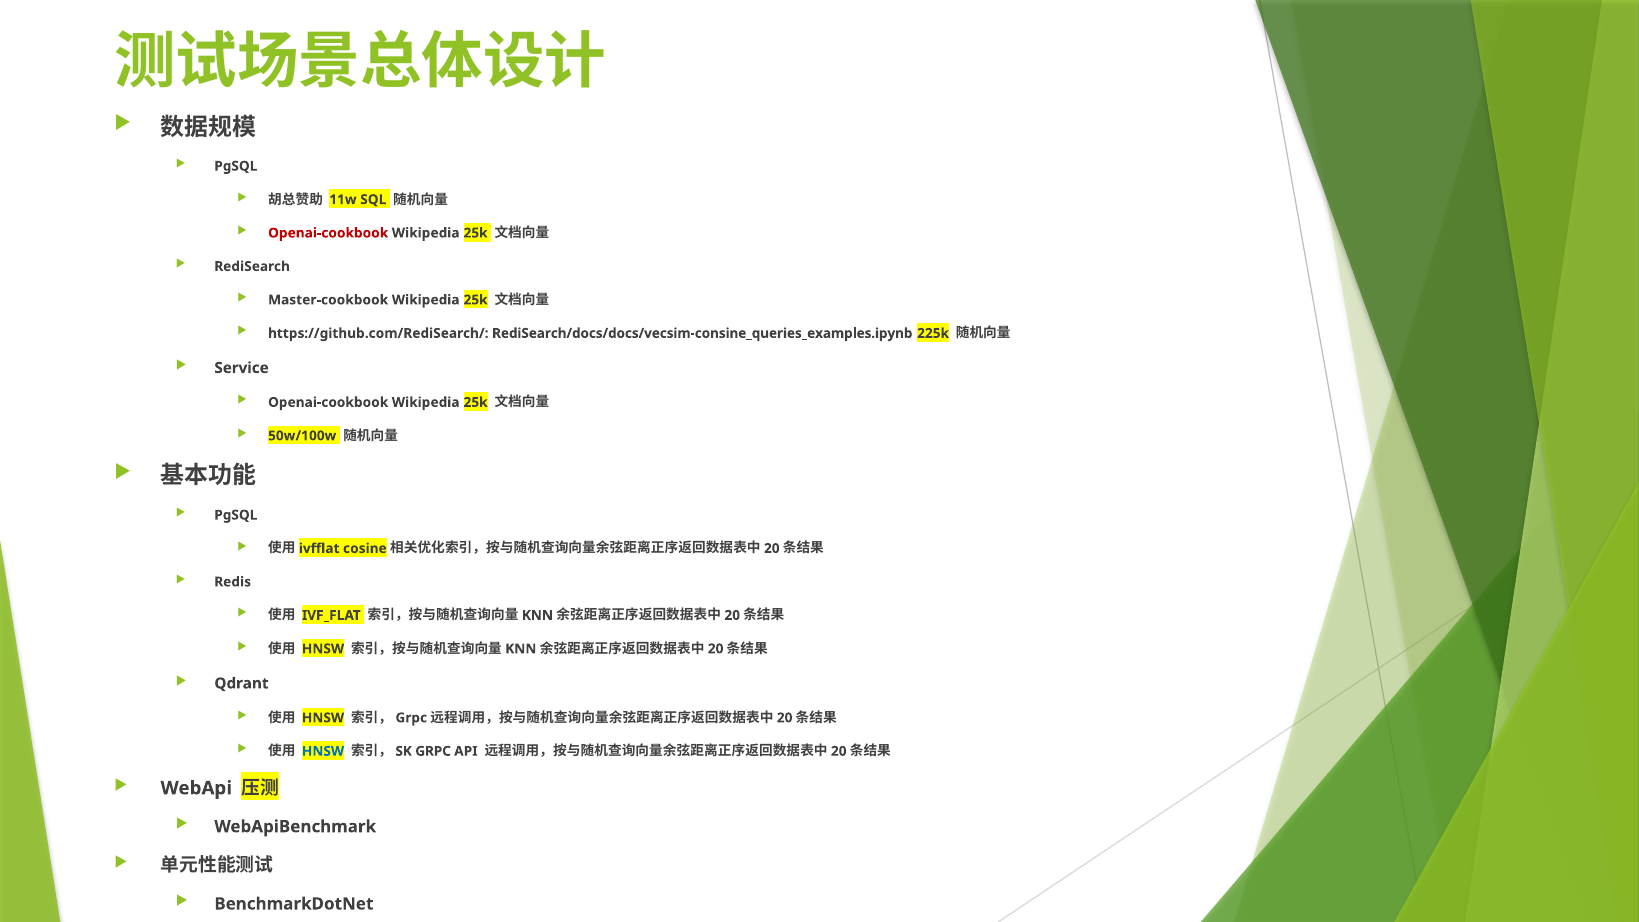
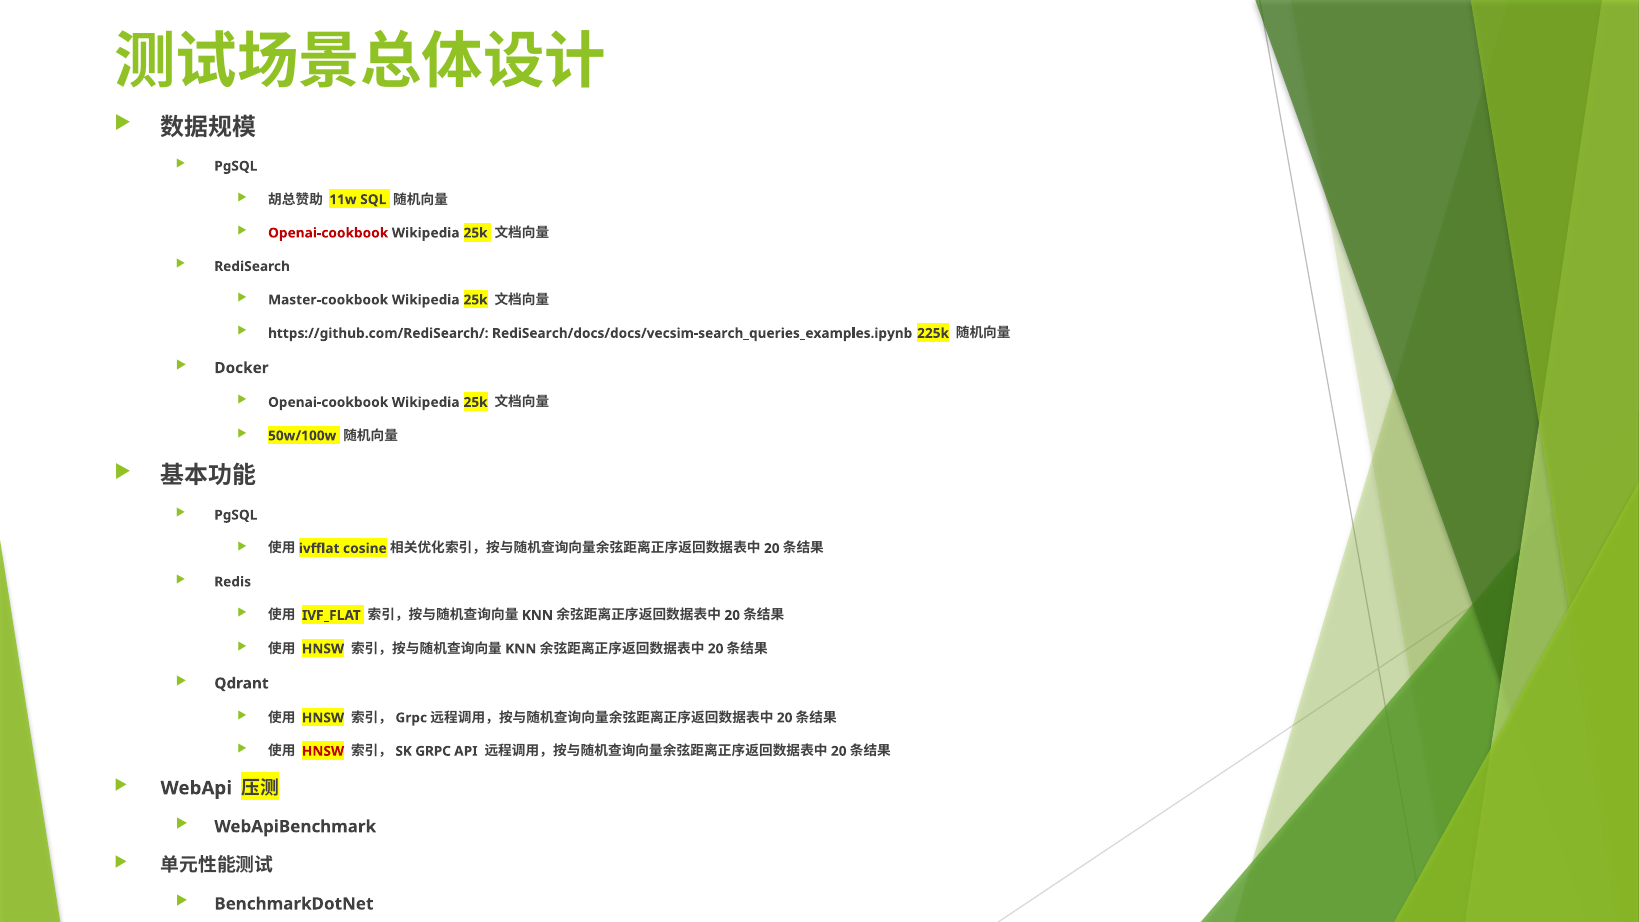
RediSearch/docs/docs/vecsim-consine_queries_examples.ipynb: RediSearch/docs/docs/vecsim-consine_queries_examples.ipynb -> RediSearch/docs/docs/vecsim-search_queries_examples.ipynb
Service: Service -> Docker
HNSW at (323, 751) colour: blue -> red
